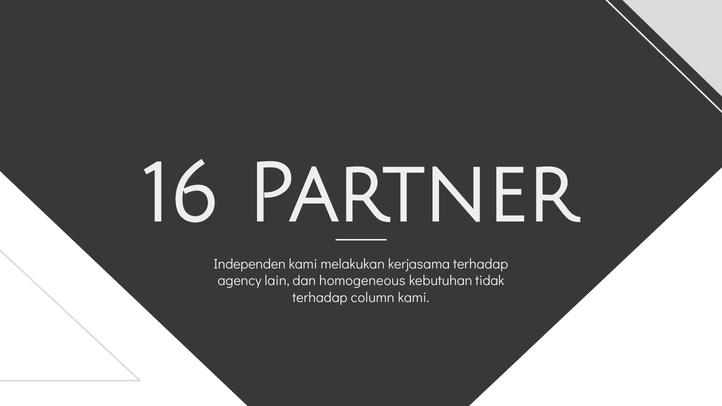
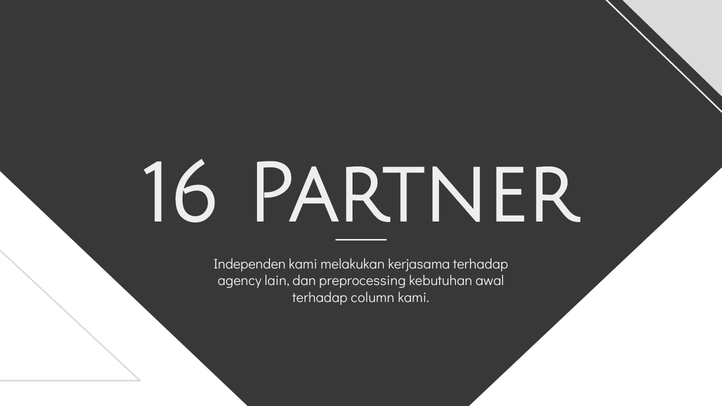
homogeneous: homogeneous -> preprocessing
tidak: tidak -> awal
